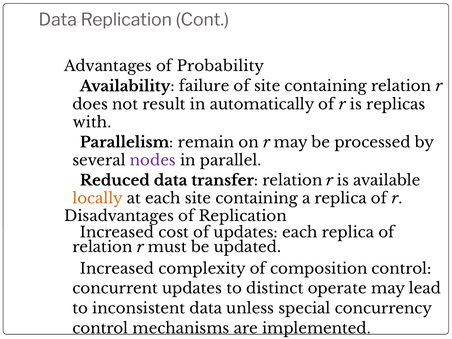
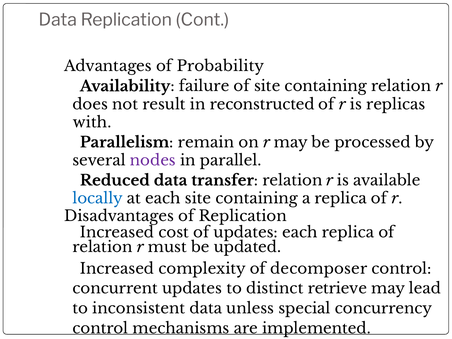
automatically: automatically -> reconstructed
locally colour: orange -> blue
composition: composition -> decomposer
operate: operate -> retrieve
